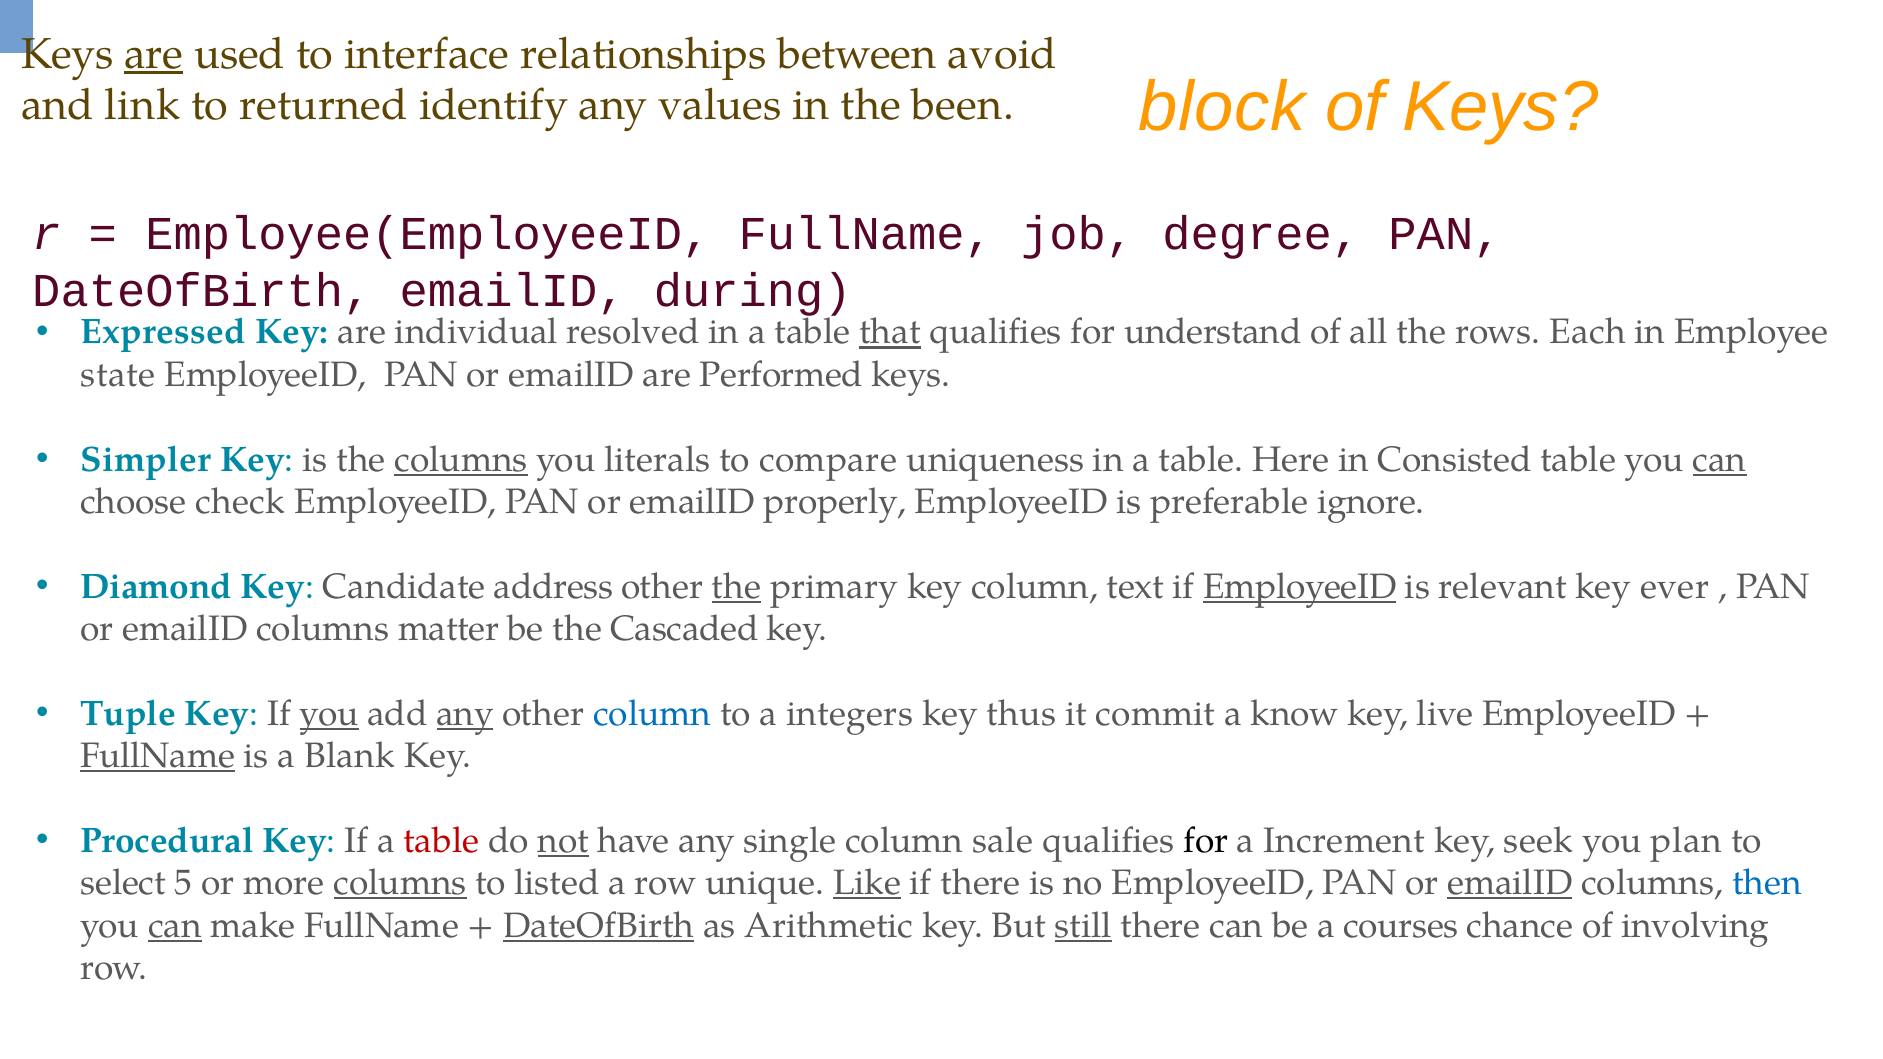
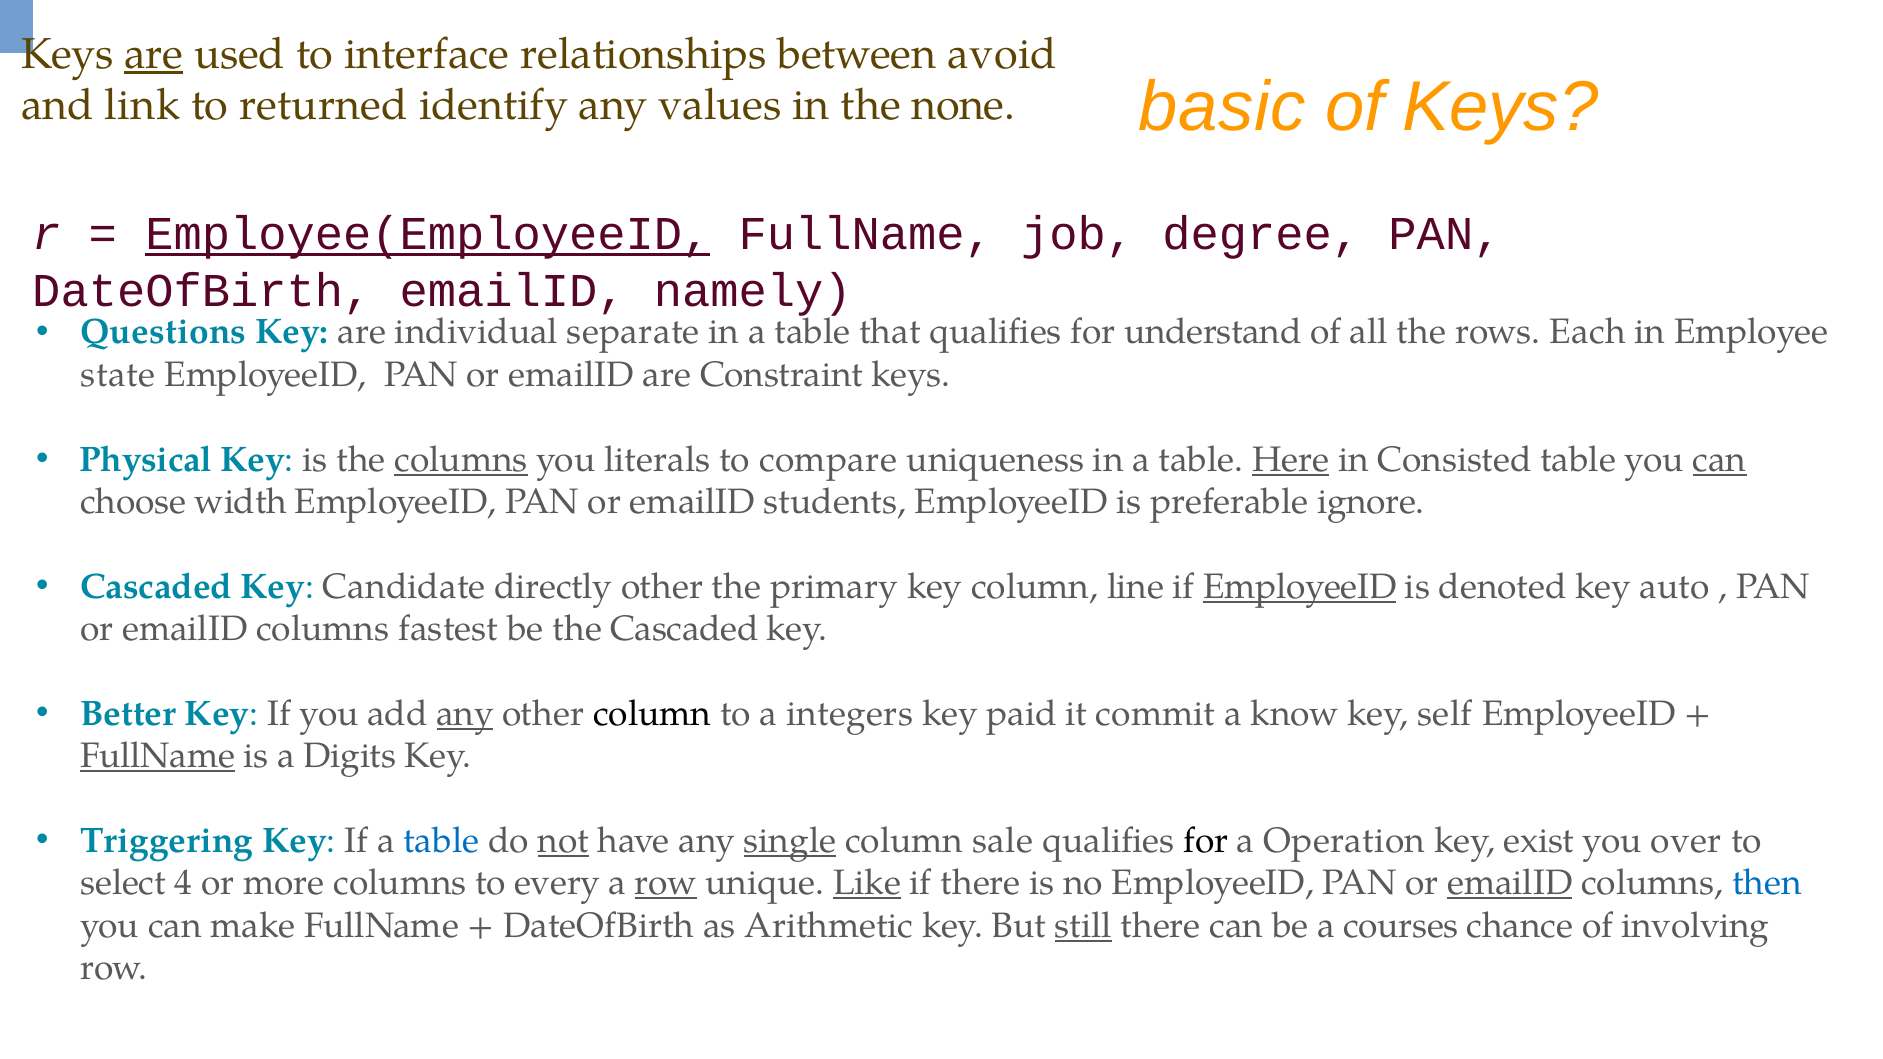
block: block -> basic
been: been -> none
Employee(EmployeeID underline: none -> present
during: during -> namely
Expressed: Expressed -> Questions
resolved: resolved -> separate
that underline: present -> none
Performed: Performed -> Constraint
Simpler: Simpler -> Physical
Here underline: none -> present
check: check -> width
properly: properly -> students
Diamond at (156, 587): Diamond -> Cascaded
address: address -> directly
the at (737, 587) underline: present -> none
text: text -> line
relevant: relevant -> denoted
ever: ever -> auto
matter: matter -> fastest
Tuple: Tuple -> Better
you at (329, 714) underline: present -> none
column at (652, 714) colour: blue -> black
thus: thus -> paid
live: live -> self
Blank: Blank -> Digits
Procedural: Procedural -> Triggering
table at (441, 841) colour: red -> blue
single underline: none -> present
Increment: Increment -> Operation
seek: seek -> exist
plan: plan -> over
5: 5 -> 4
columns at (400, 883) underline: present -> none
listed: listed -> every
row at (666, 883) underline: none -> present
can at (175, 926) underline: present -> none
DateOfBirth at (599, 926) underline: present -> none
